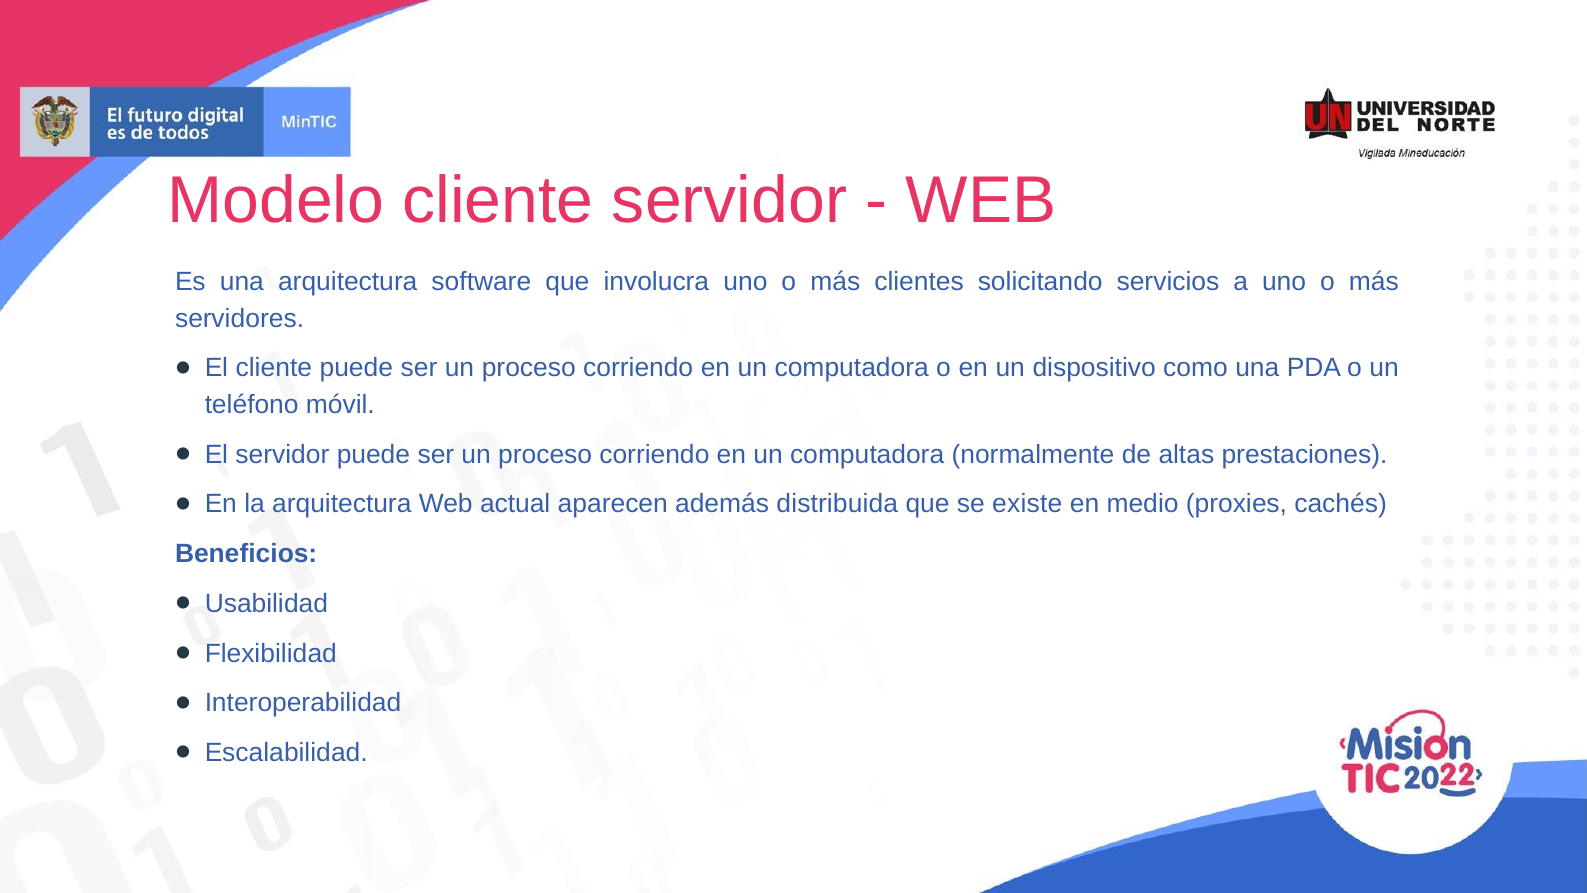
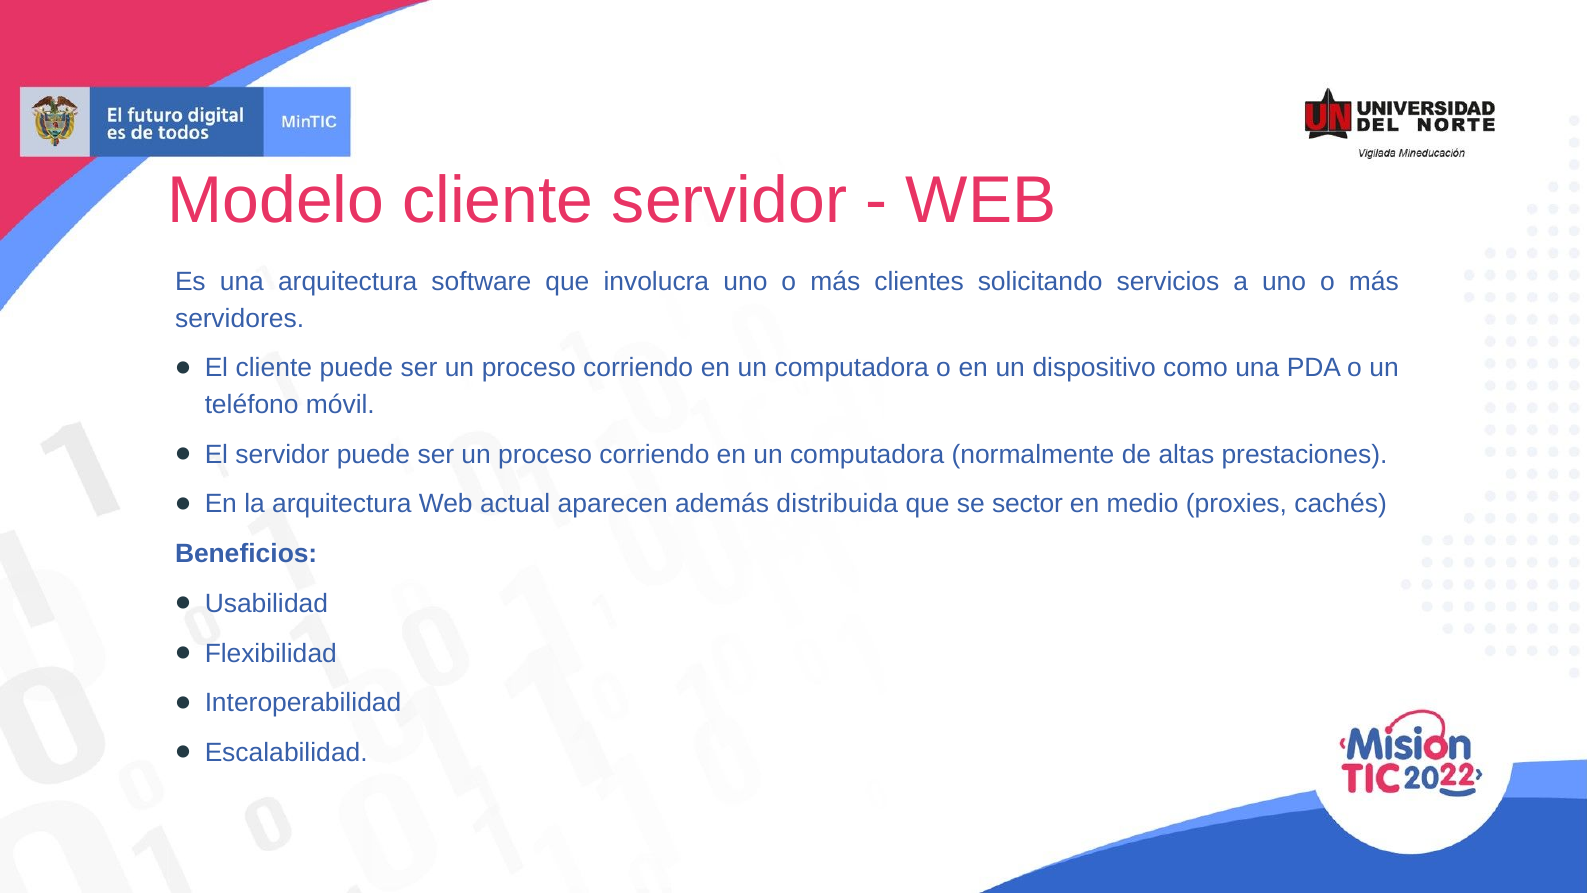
existe: existe -> sector
